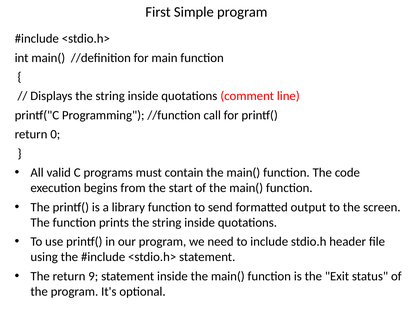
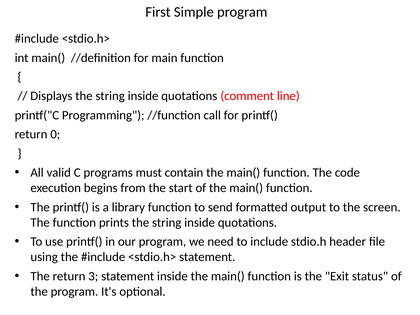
9: 9 -> 3
